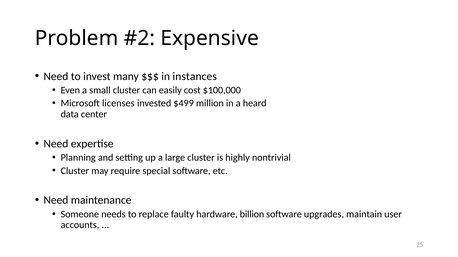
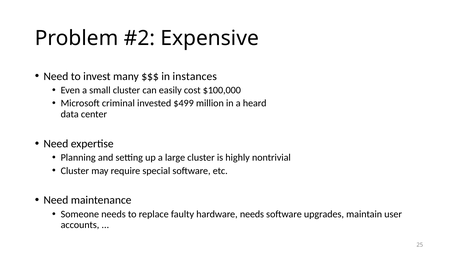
licenses: licenses -> criminal
hardware billion: billion -> needs
